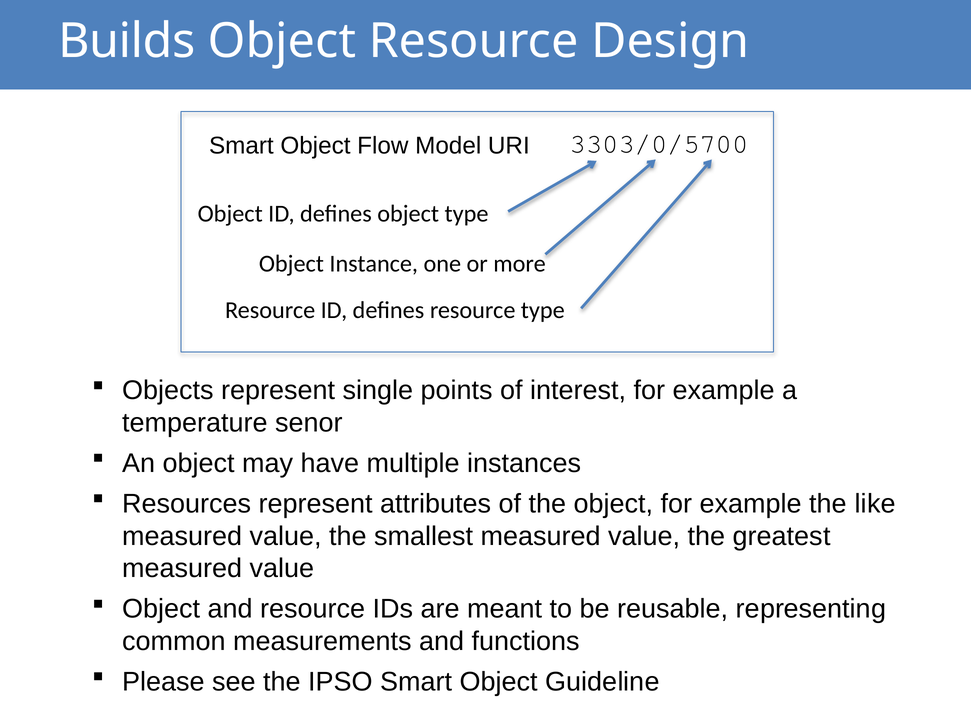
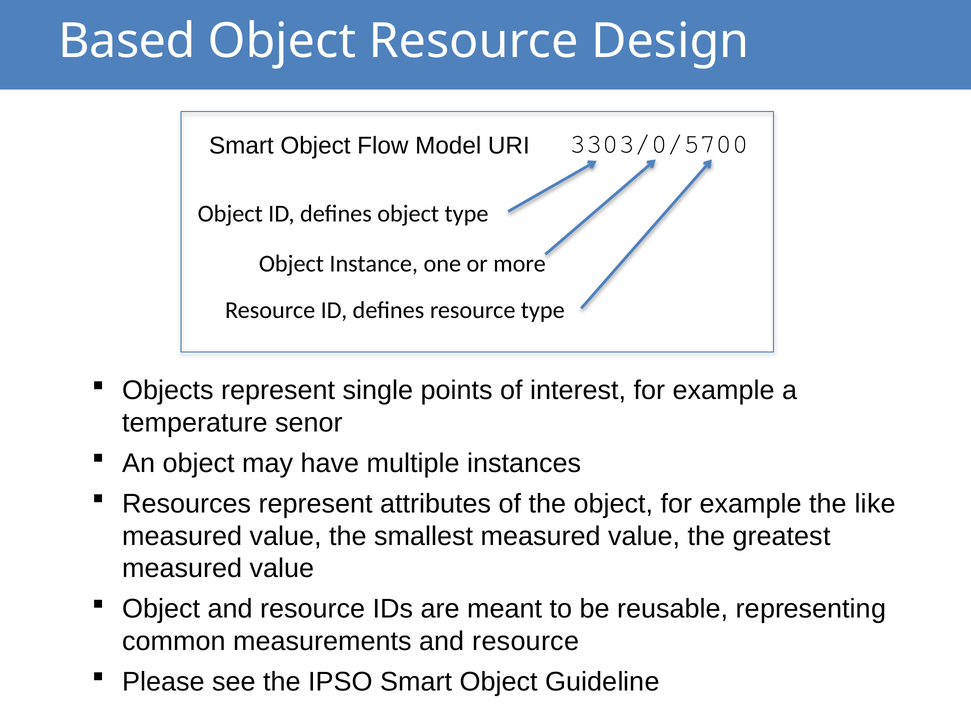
Builds: Builds -> Based
measurements and functions: functions -> resource
